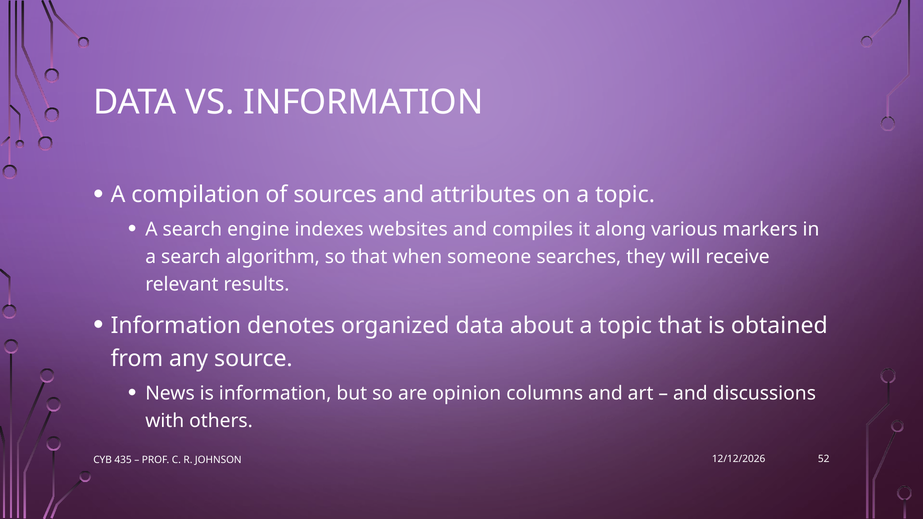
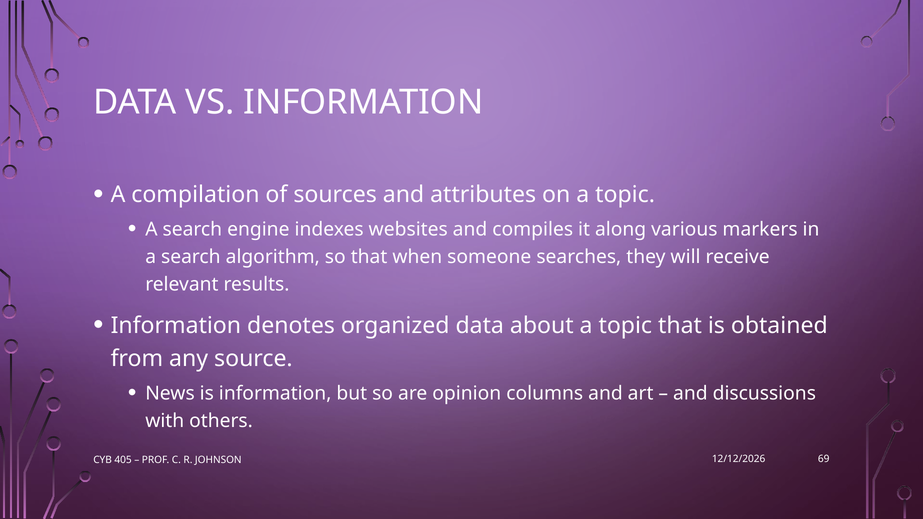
52: 52 -> 69
435: 435 -> 405
